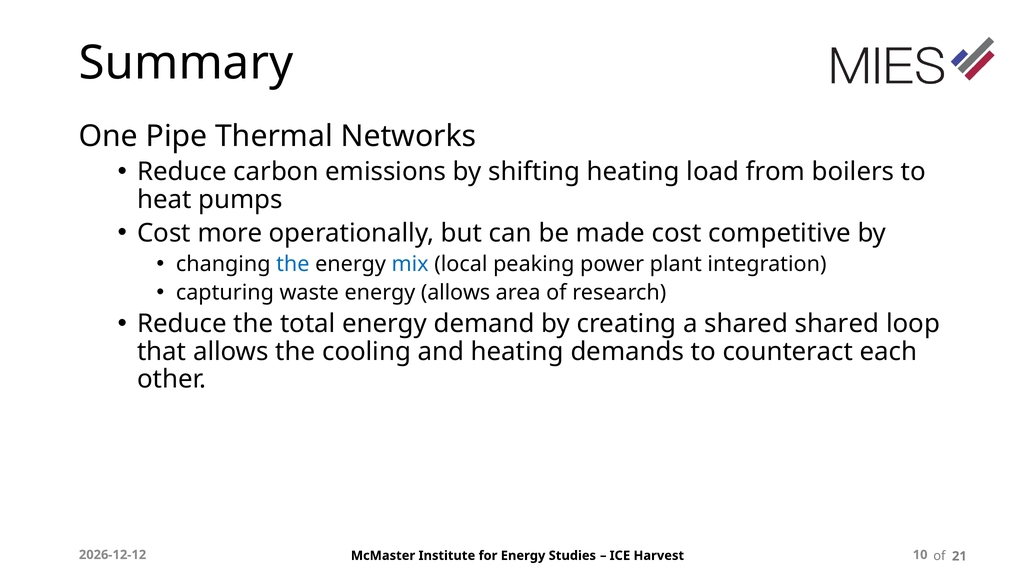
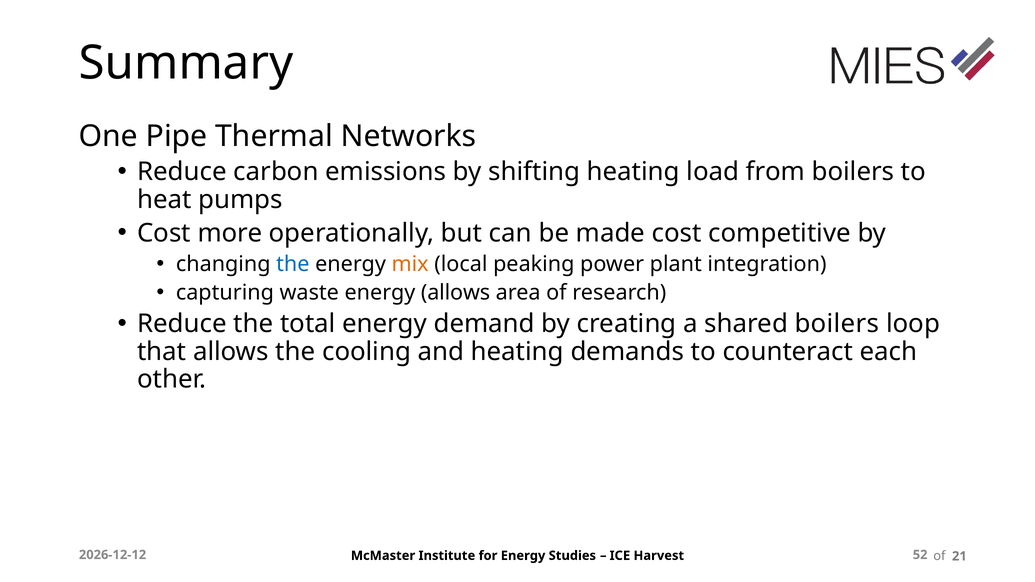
mix colour: blue -> orange
shared shared: shared -> boilers
10: 10 -> 52
